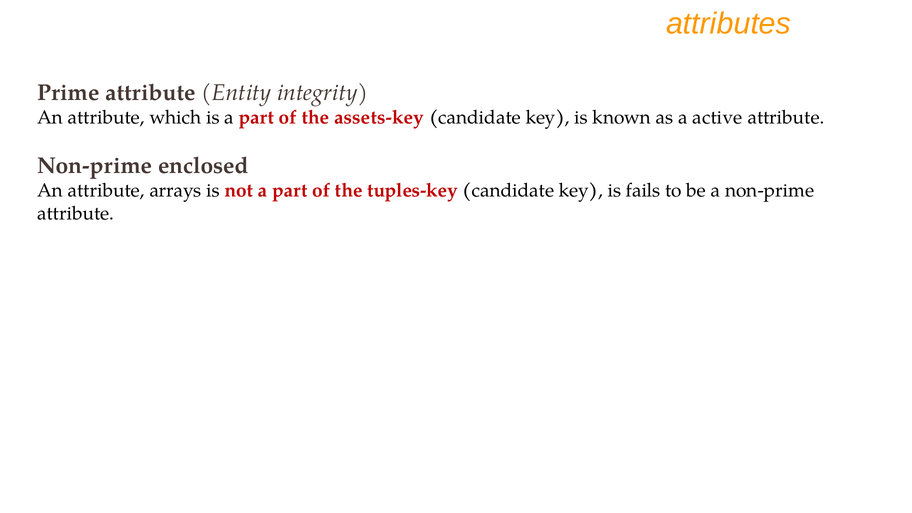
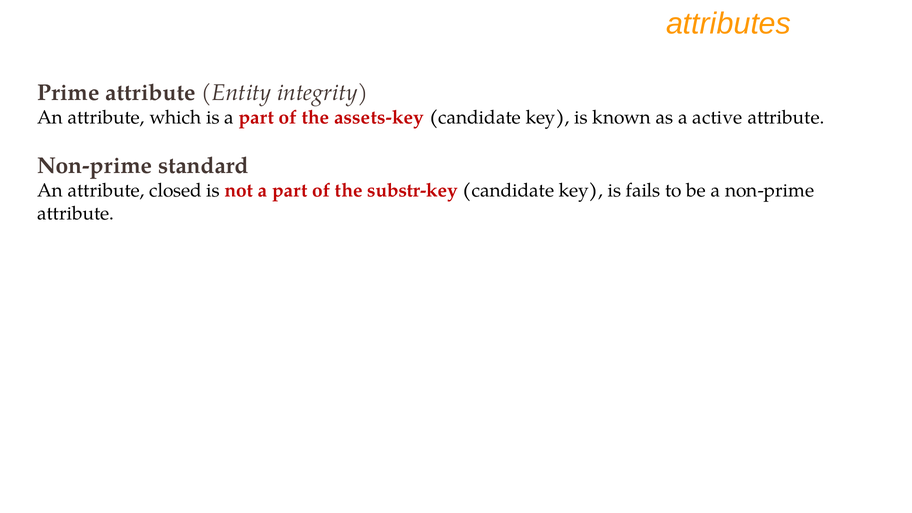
enclosed: enclosed -> standard
arrays: arrays -> closed
tuples-key: tuples-key -> substr-key
